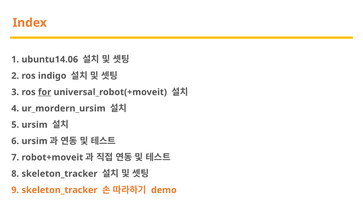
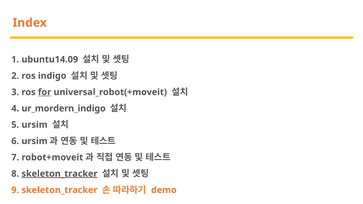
ubuntu14.06: ubuntu14.06 -> ubuntu14.09
ur_mordern_ursim: ur_mordern_ursim -> ur_mordern_indigo
skeleton_tracker at (60, 174) underline: none -> present
